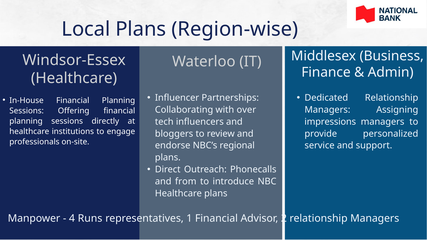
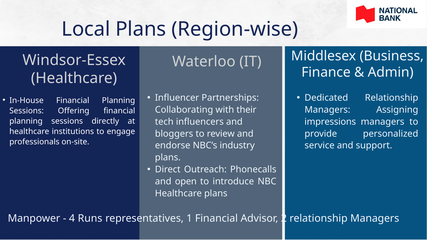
over: over -> their
regional: regional -> industry
from: from -> open
